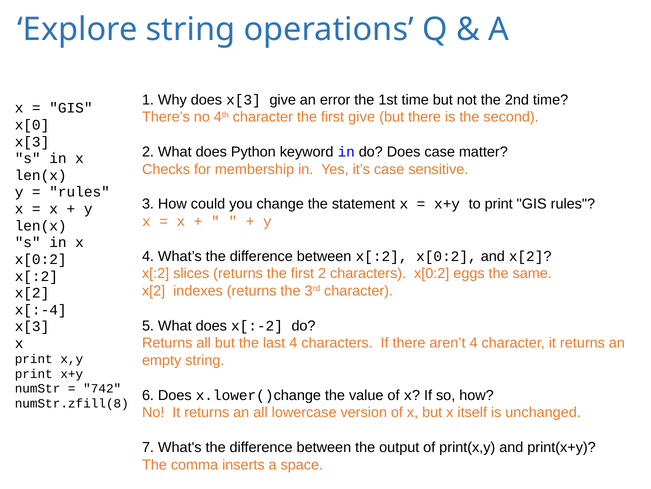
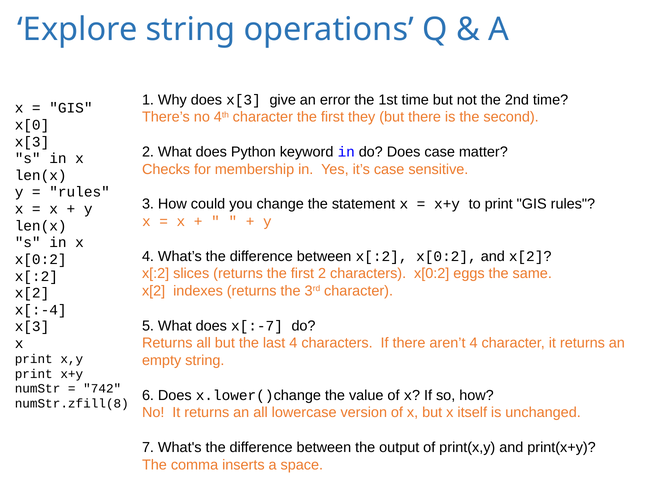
first give: give -> they
x[:-2: x[:-2 -> x[:-7
